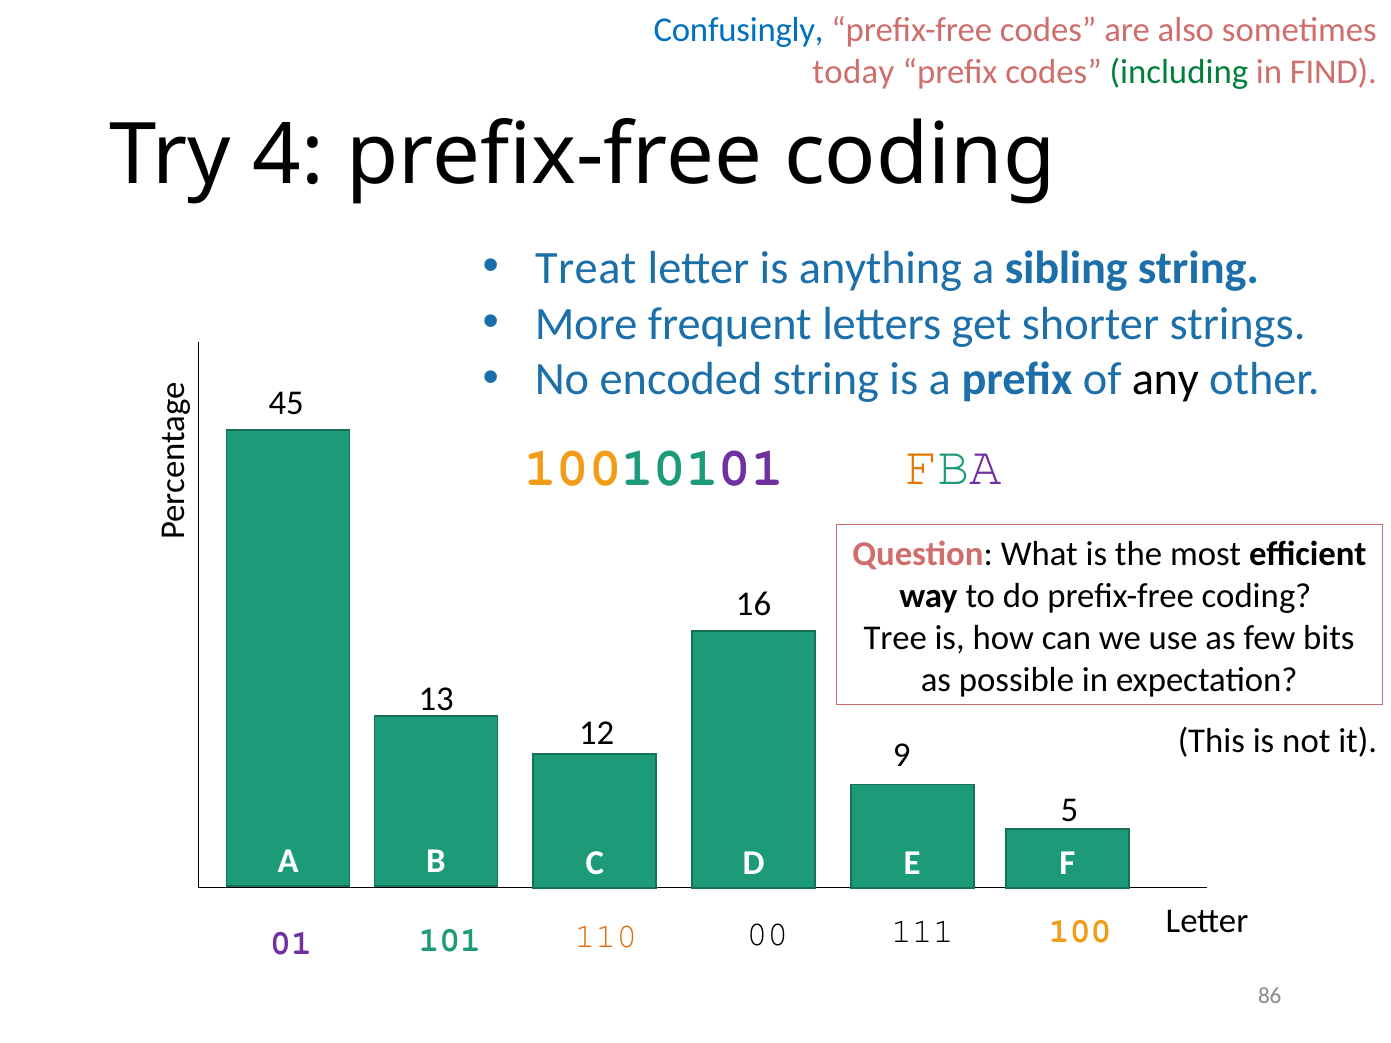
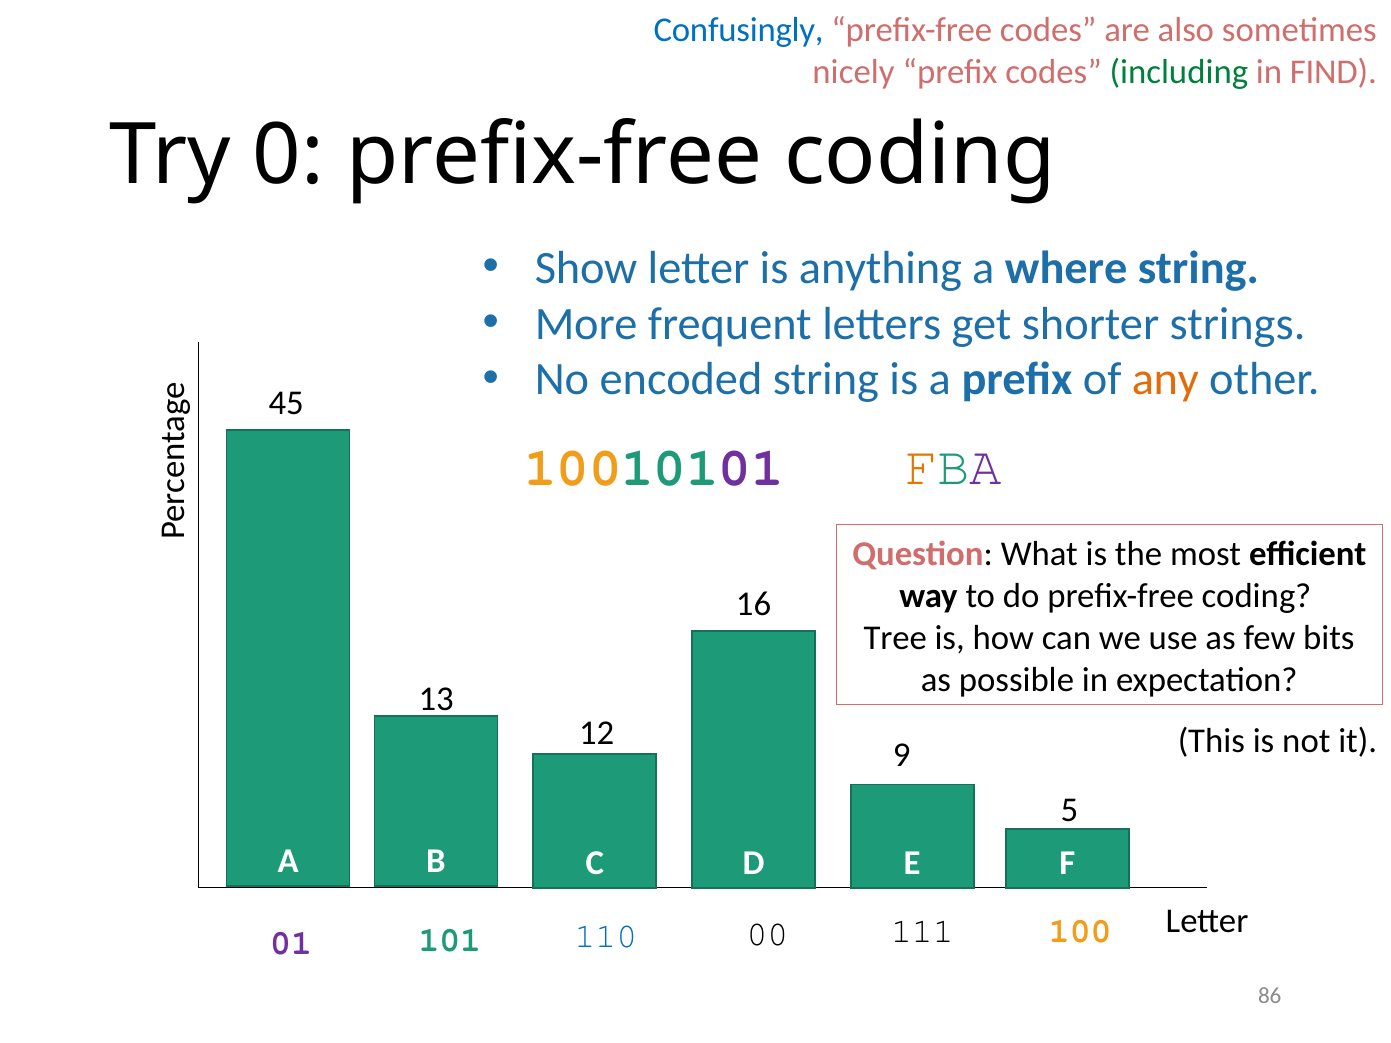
today: today -> nicely
4: 4 -> 0
Treat: Treat -> Show
sibling: sibling -> where
any colour: black -> orange
110 colour: orange -> blue
